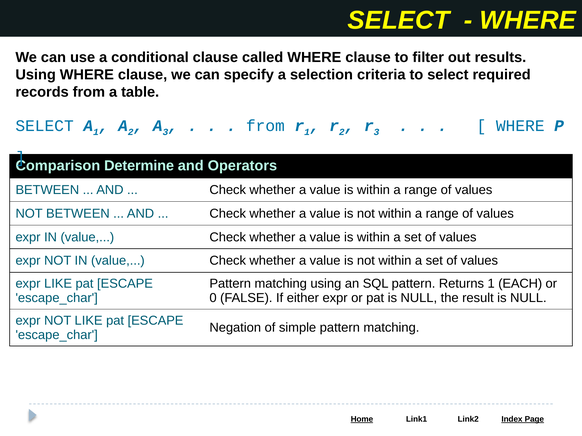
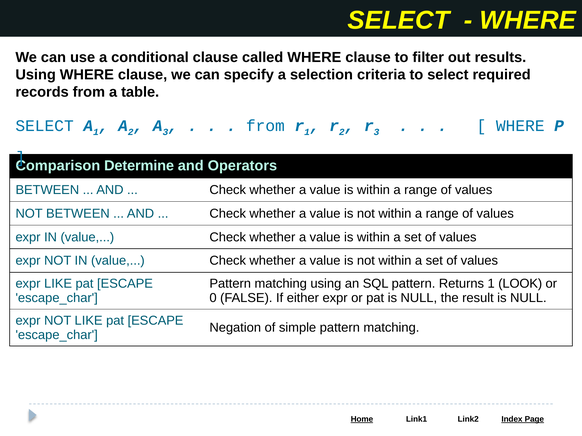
EACH: EACH -> LOOK
